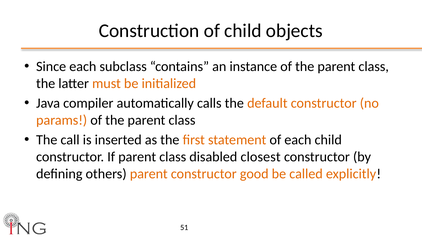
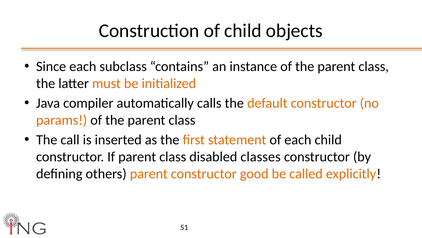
closest: closest -> classes
